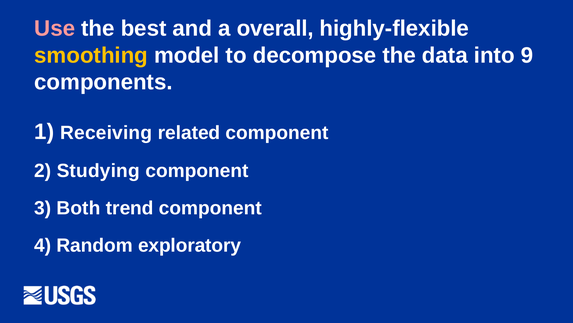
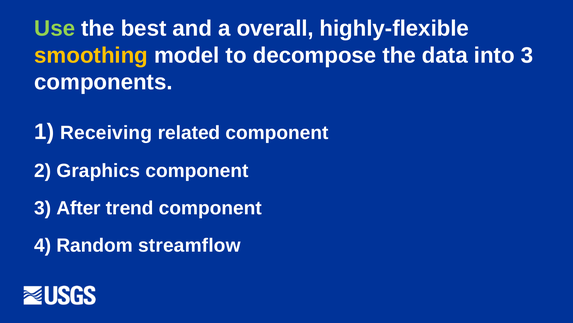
Use colour: pink -> light green
into 9: 9 -> 3
Studying: Studying -> Graphics
Both: Both -> After
exploratory: exploratory -> streamflow
